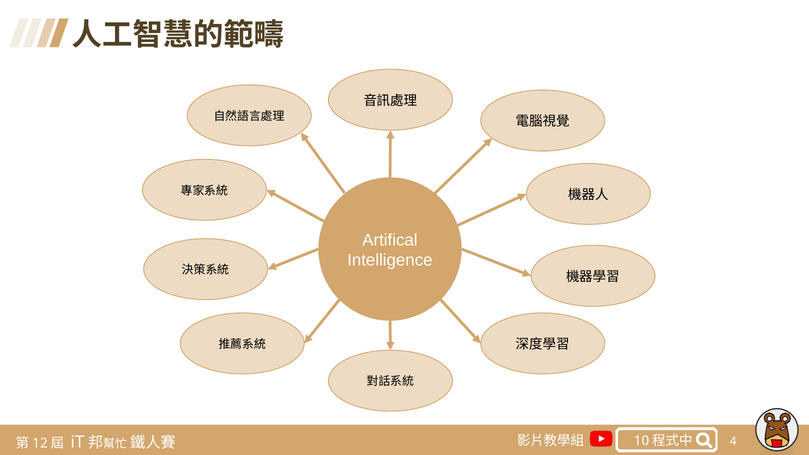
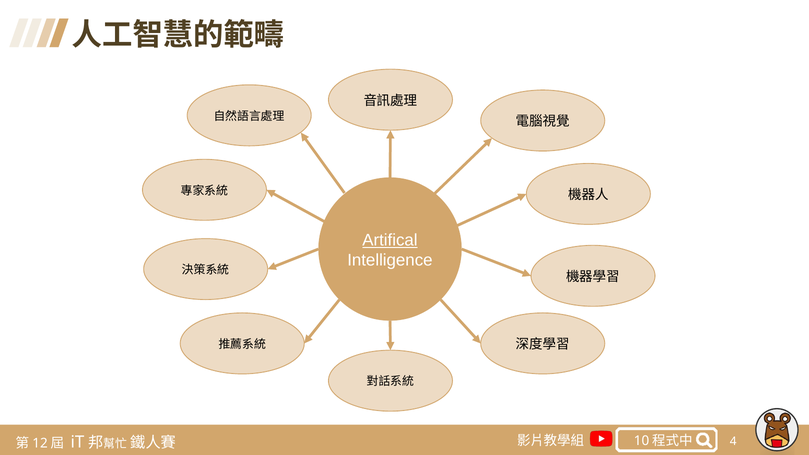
Artifical underline: none -> present
